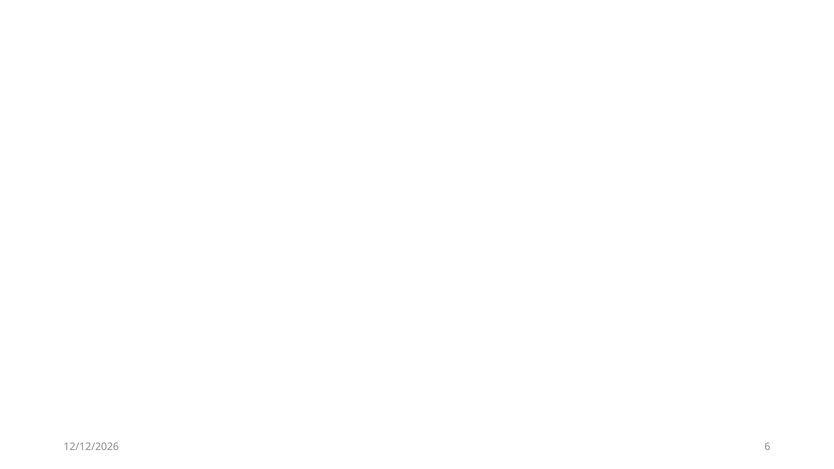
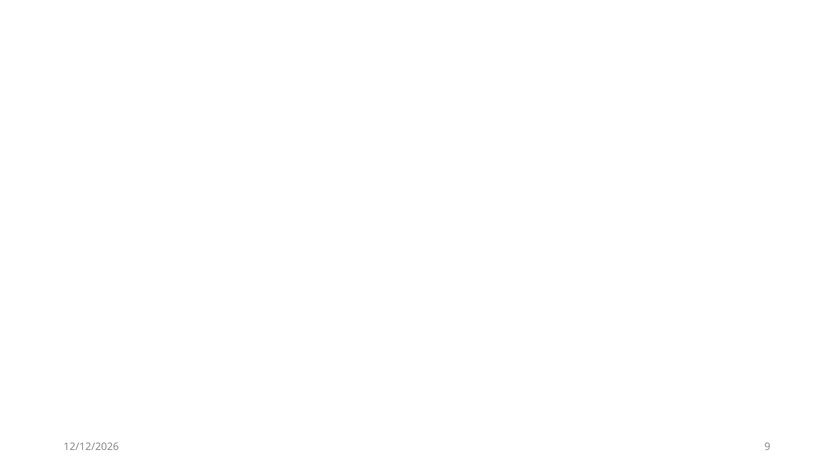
6: 6 -> 9
